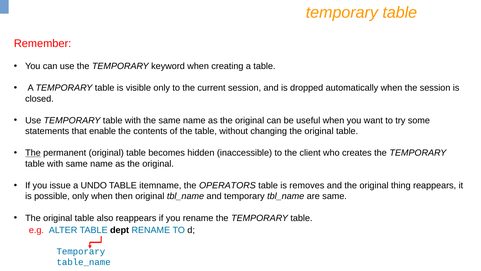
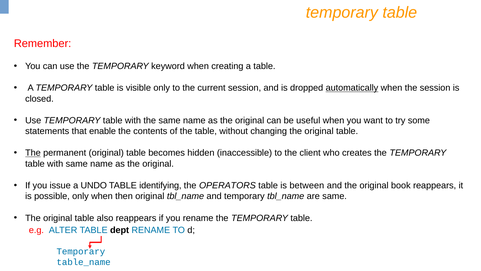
automatically underline: none -> present
itemname: itemname -> identifying
removes: removes -> between
thing: thing -> book
